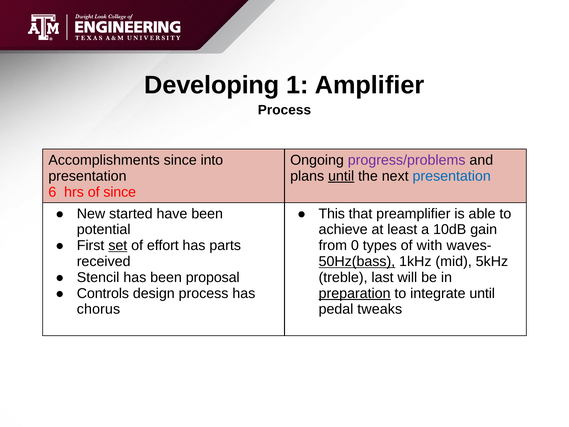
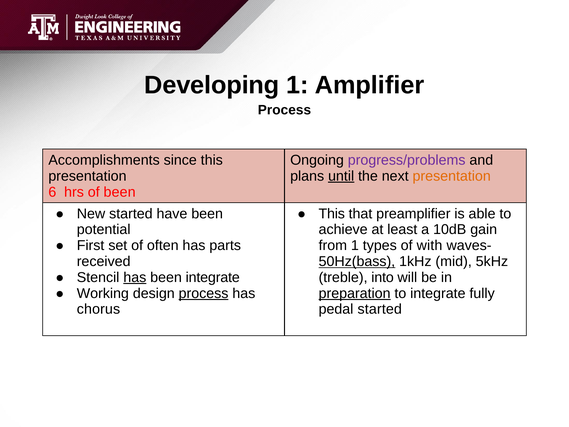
since into: into -> this
presentation at (452, 176) colour: blue -> orange
of since: since -> been
set underline: present -> none
effort: effort -> often
from 0: 0 -> 1
has at (135, 277) underline: none -> present
been proposal: proposal -> integrate
last: last -> into
Controls: Controls -> Working
process at (204, 293) underline: none -> present
integrate until: until -> fully
pedal tweaks: tweaks -> started
